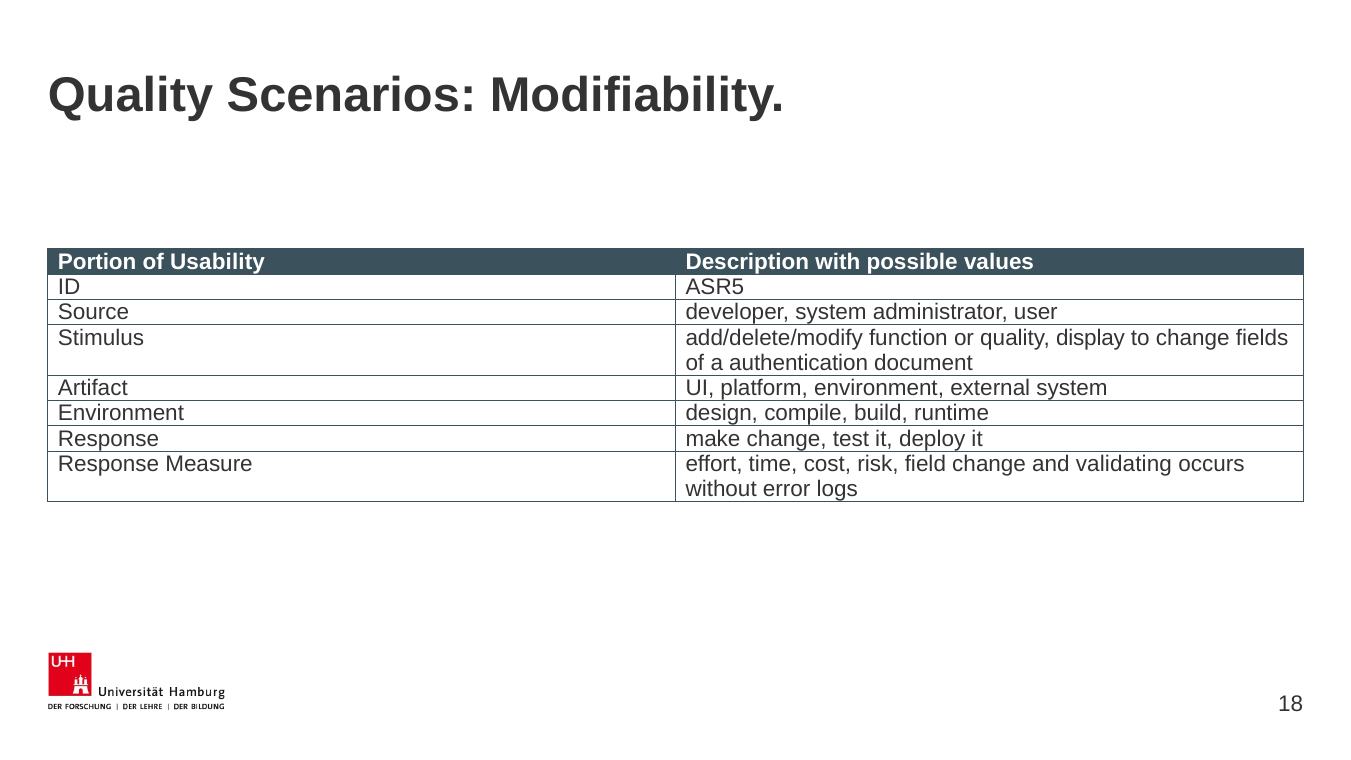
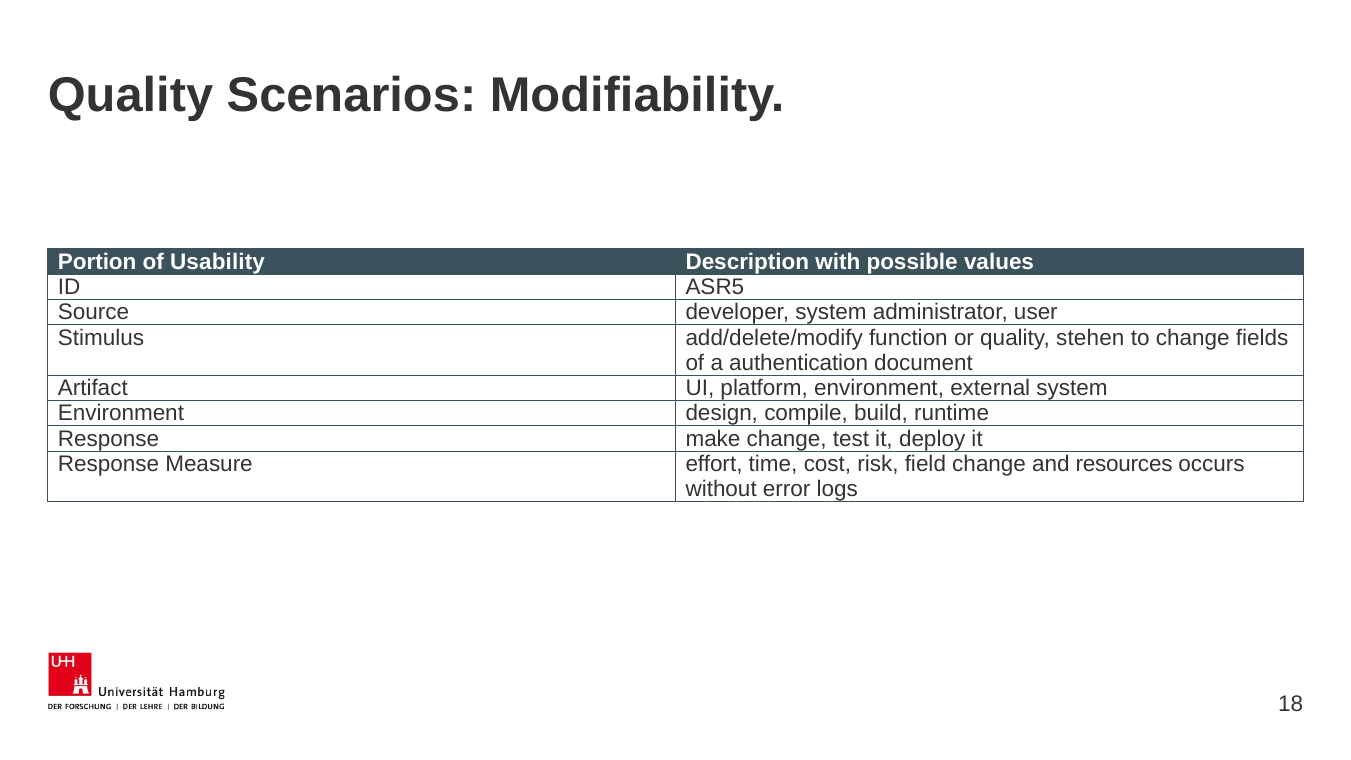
display: display -> stehen
validating: validating -> resources
